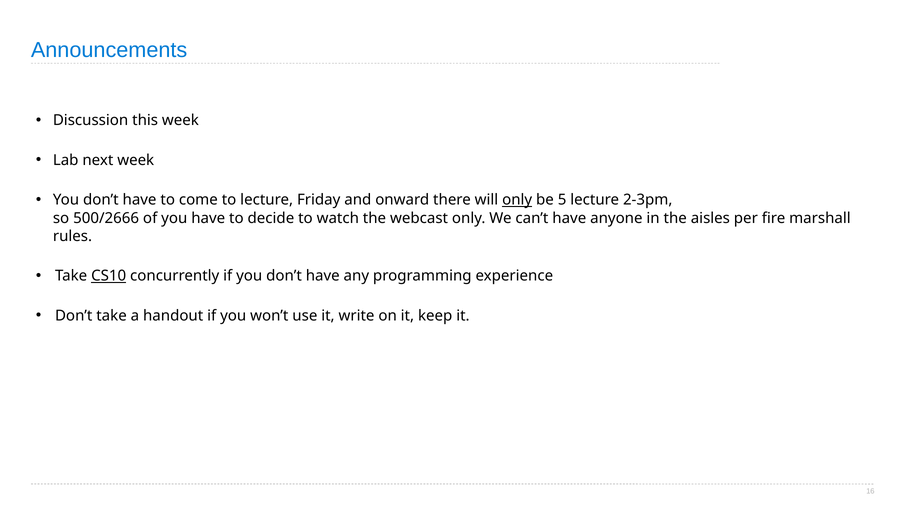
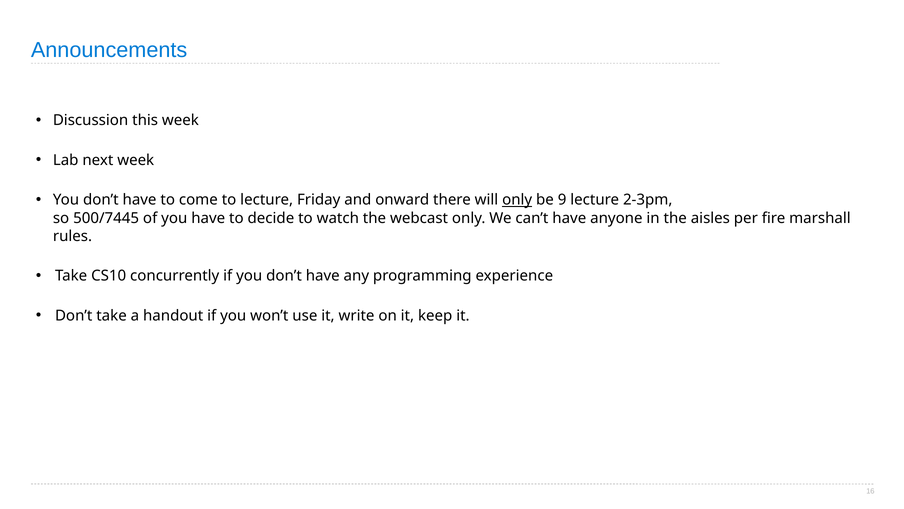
5: 5 -> 9
500/2666: 500/2666 -> 500/7445
CS10 underline: present -> none
